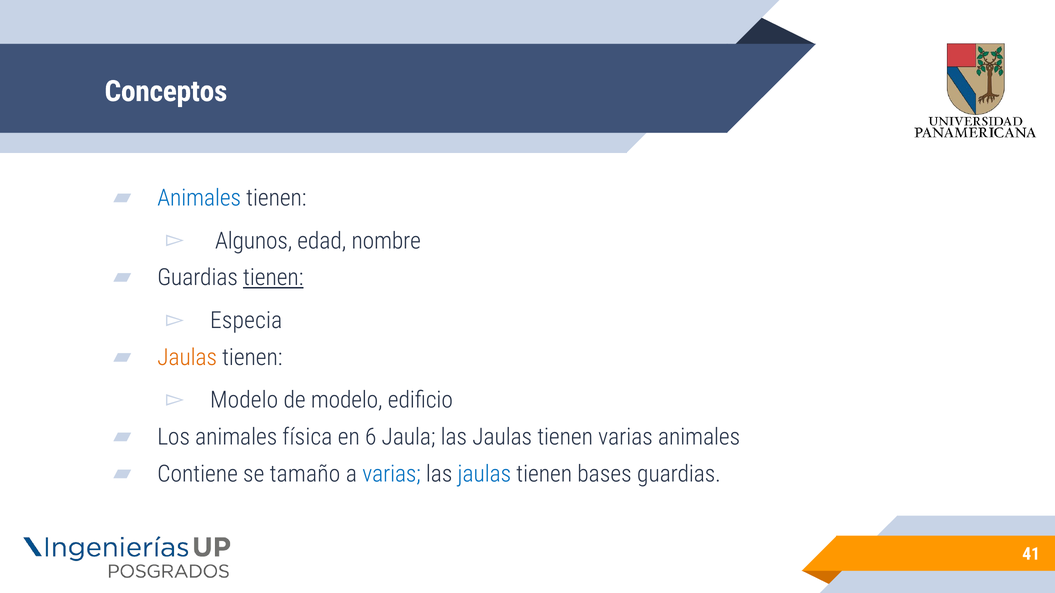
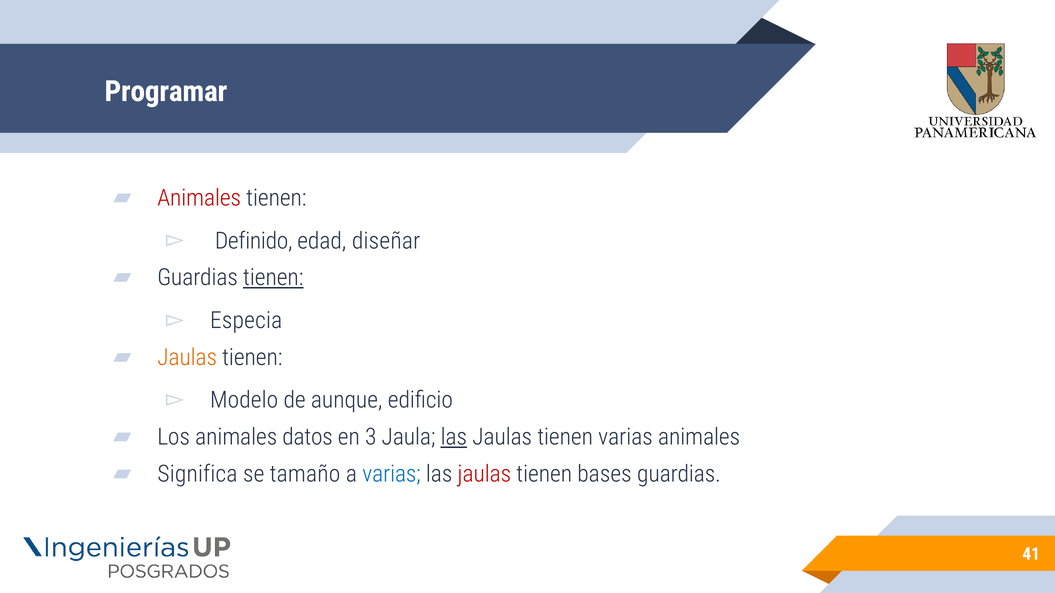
Conceptos: Conceptos -> Programar
Animales at (199, 198) colour: blue -> red
Algunos: Algunos -> Definido
nombre: nombre -> diseñar
de modelo: modelo -> aunque
física: física -> datos
6: 6 -> 3
las at (454, 437) underline: none -> present
Contiene: Contiene -> Significa
jaulas at (484, 474) colour: blue -> red
